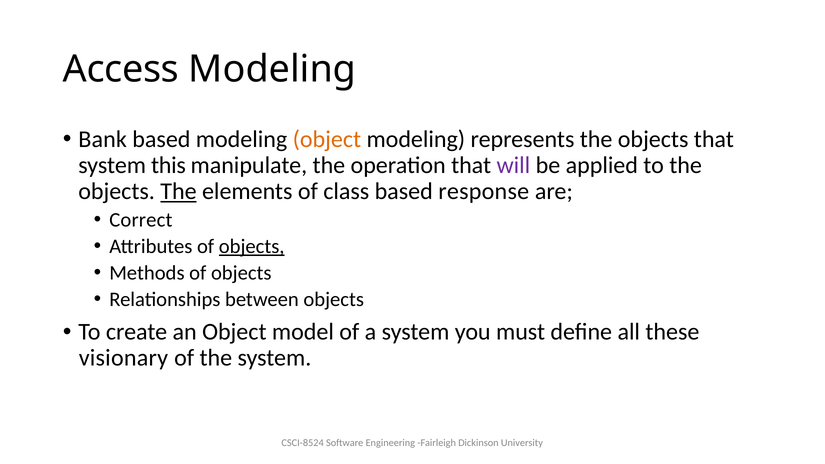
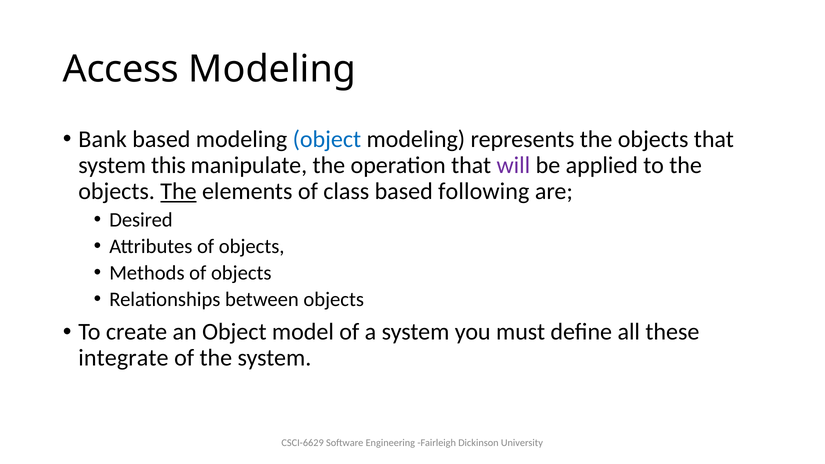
object at (327, 139) colour: orange -> blue
response: response -> following
Correct: Correct -> Desired
objects at (252, 246) underline: present -> none
visionary: visionary -> integrate
CSCI-8524: CSCI-8524 -> CSCI-6629
